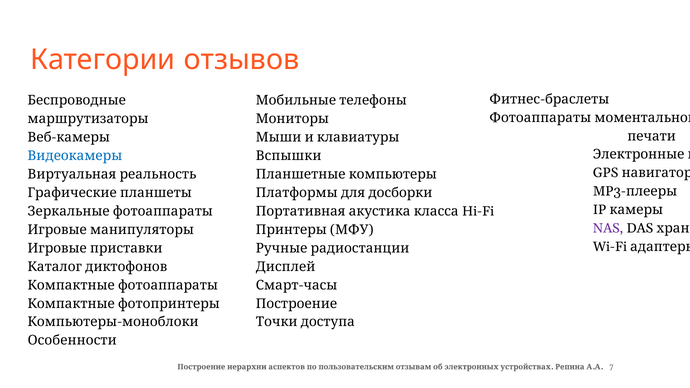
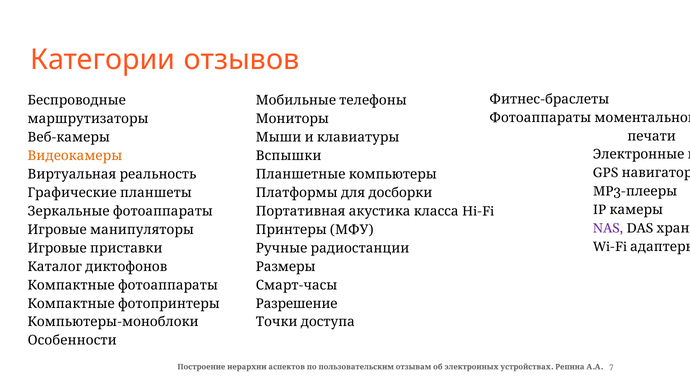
Видеокамеры colour: blue -> orange
Дисплей: Дисплей -> Размеры
Построение at (296, 304): Построение -> Разрешение
